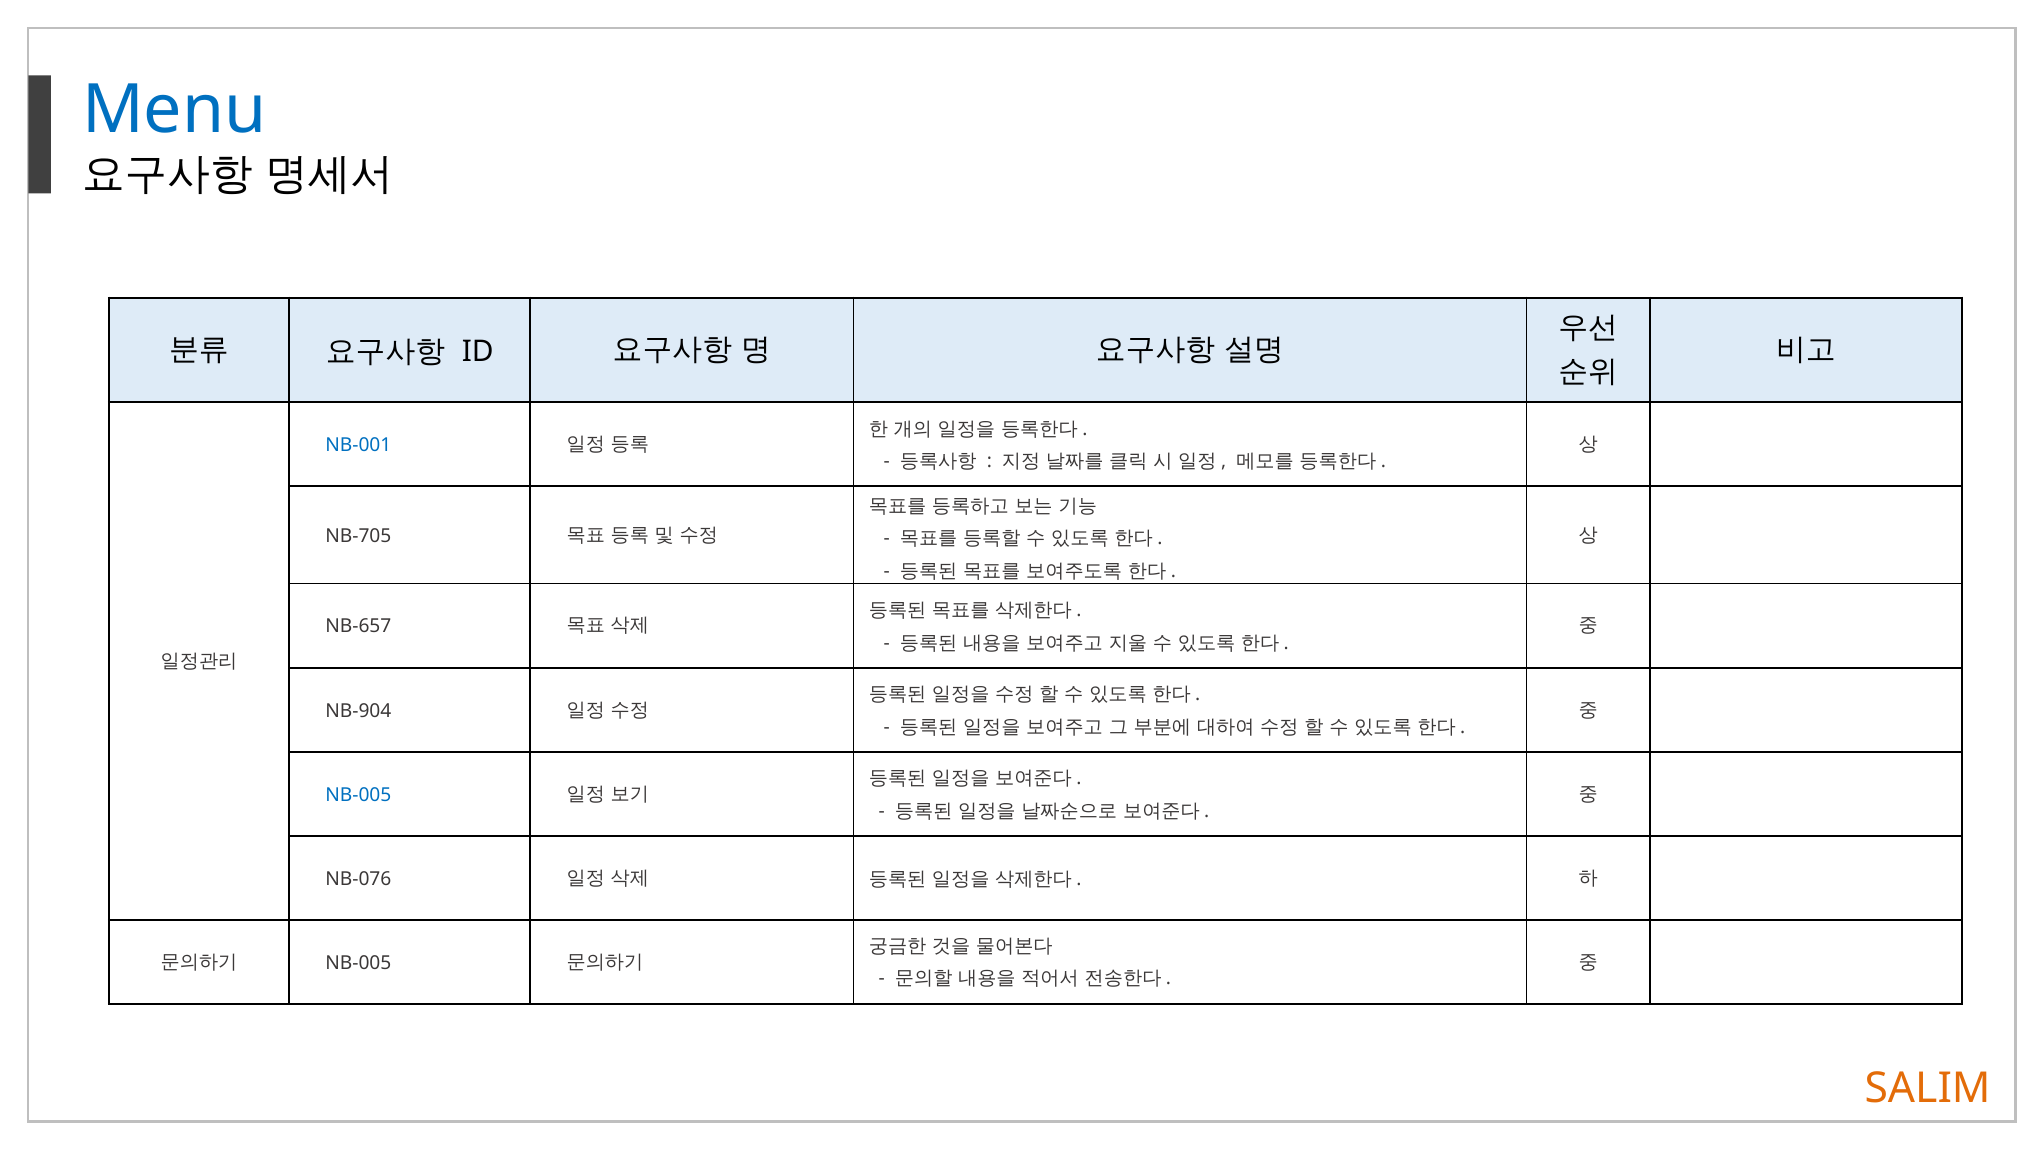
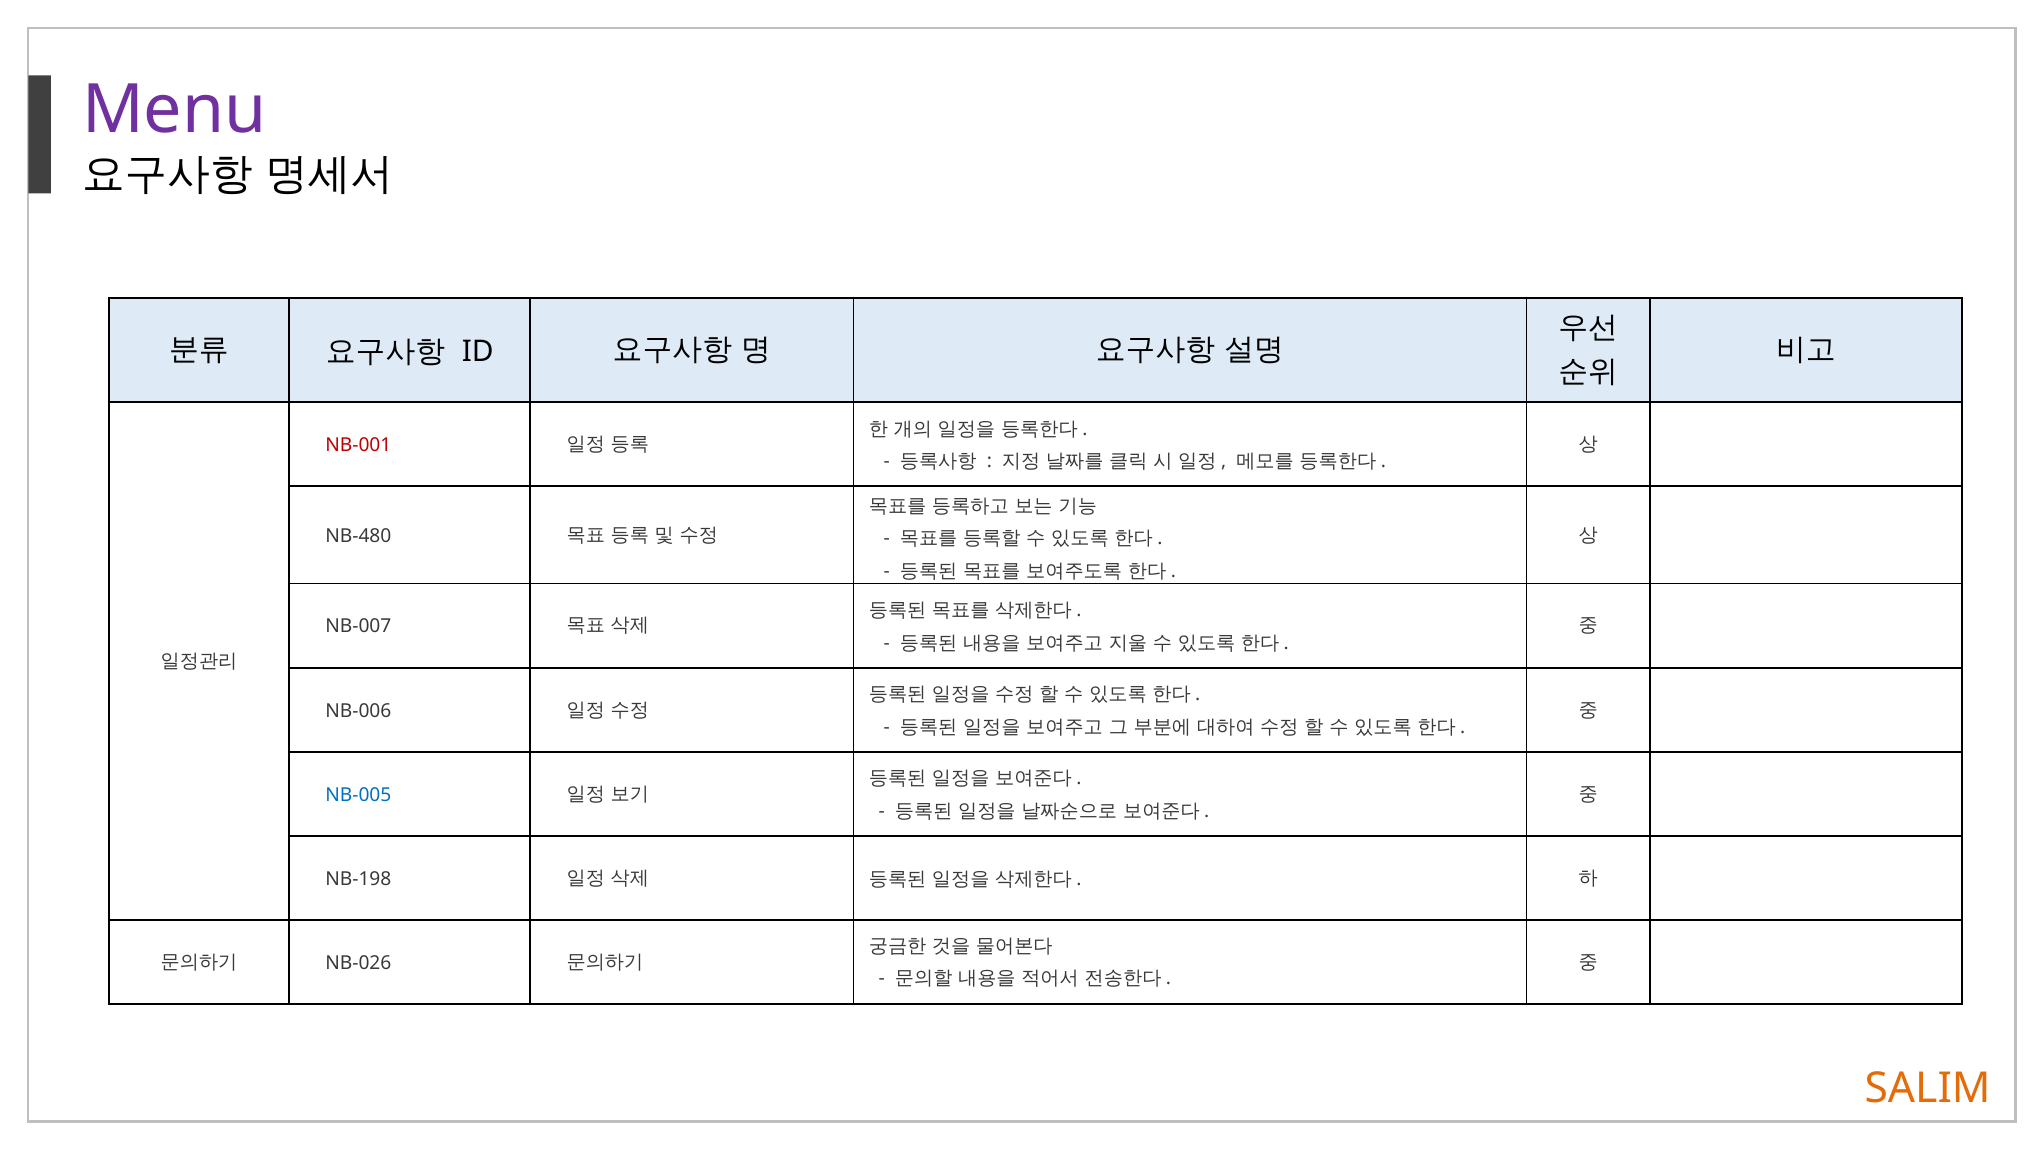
Menu colour: blue -> purple
NB-001 colour: blue -> red
NB-705: NB-705 -> NB-480
NB-657: NB-657 -> NB-007
NB-904: NB-904 -> NB-006
NB-076: NB-076 -> NB-198
NB-005 at (358, 963): NB-005 -> NB-026
